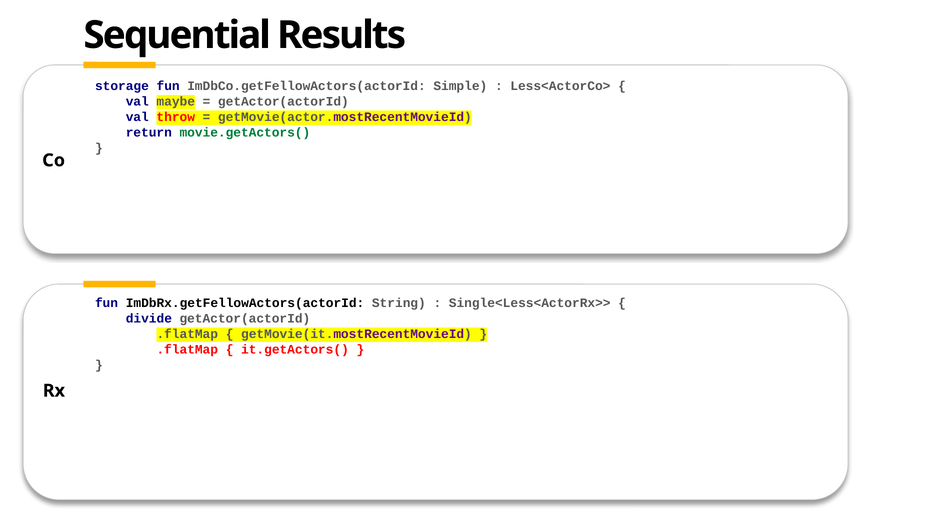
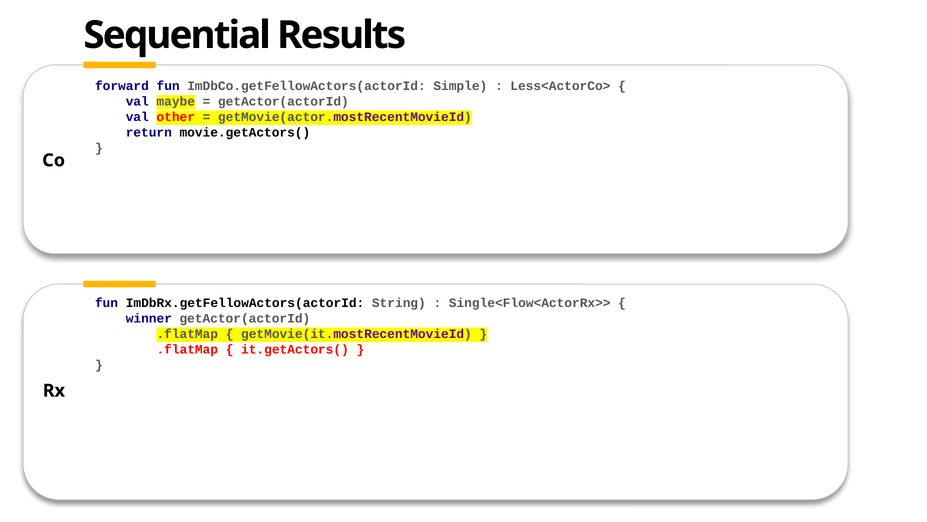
storage: storage -> forward
throw: throw -> other
movie.getActors( colour: green -> black
Single<Less<ActorRx>>: Single<Less<ActorRx>> -> Single<Flow<ActorRx>>
divide: divide -> winner
